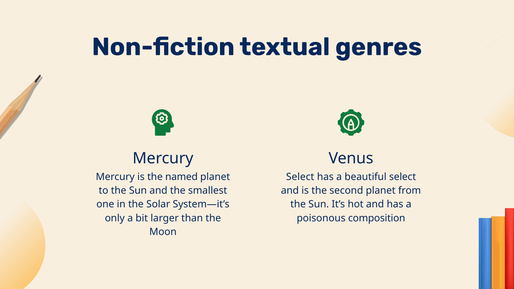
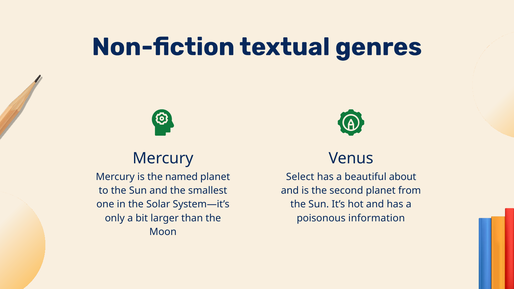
beautiful select: select -> about
composition: composition -> information
